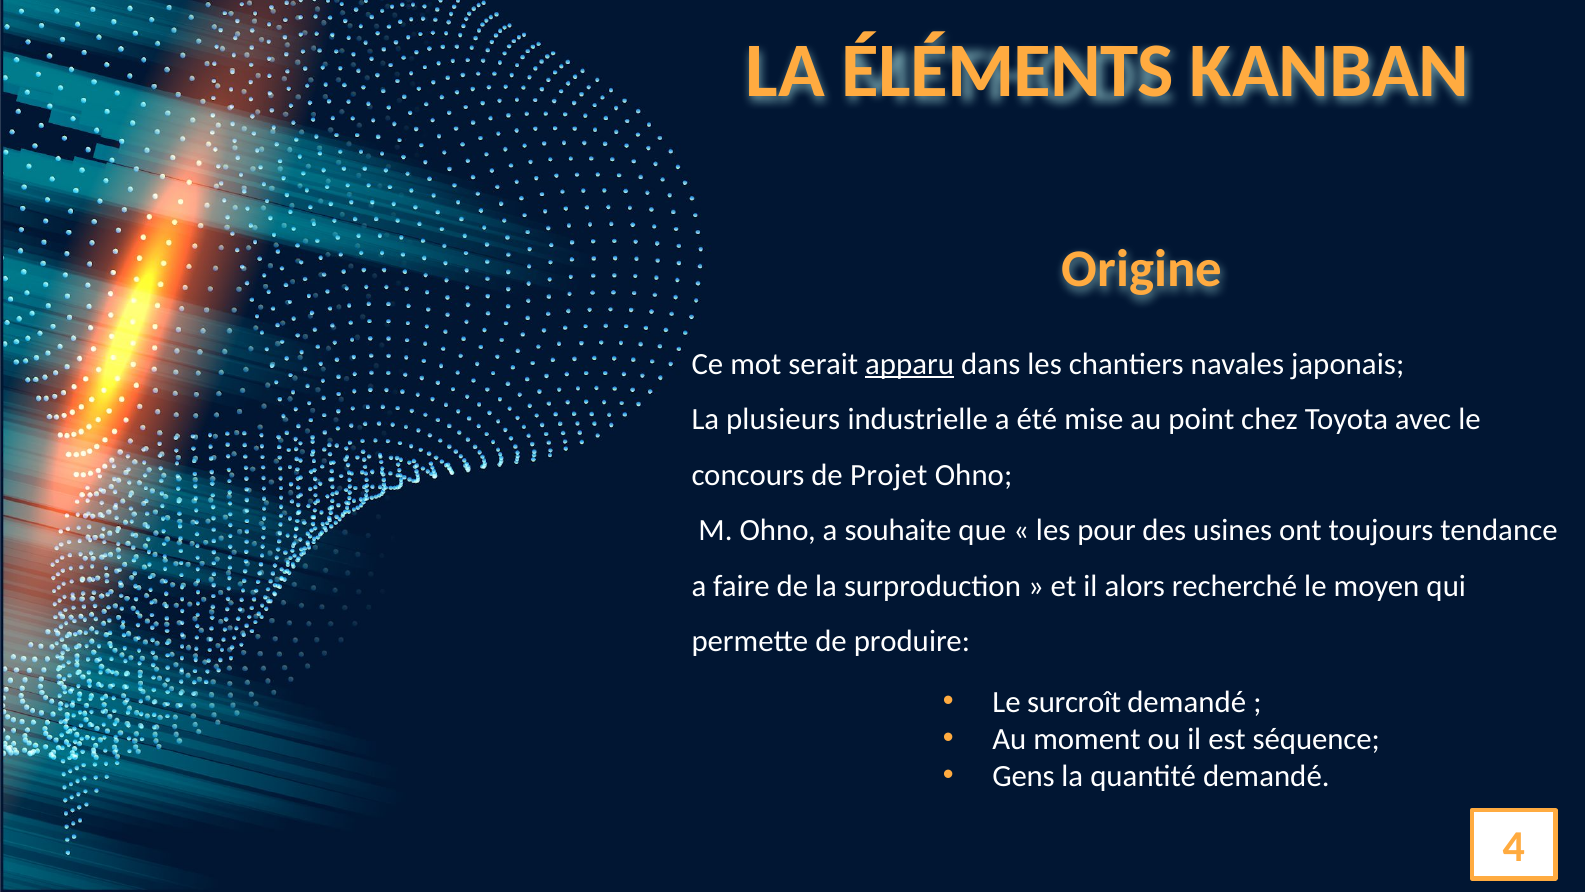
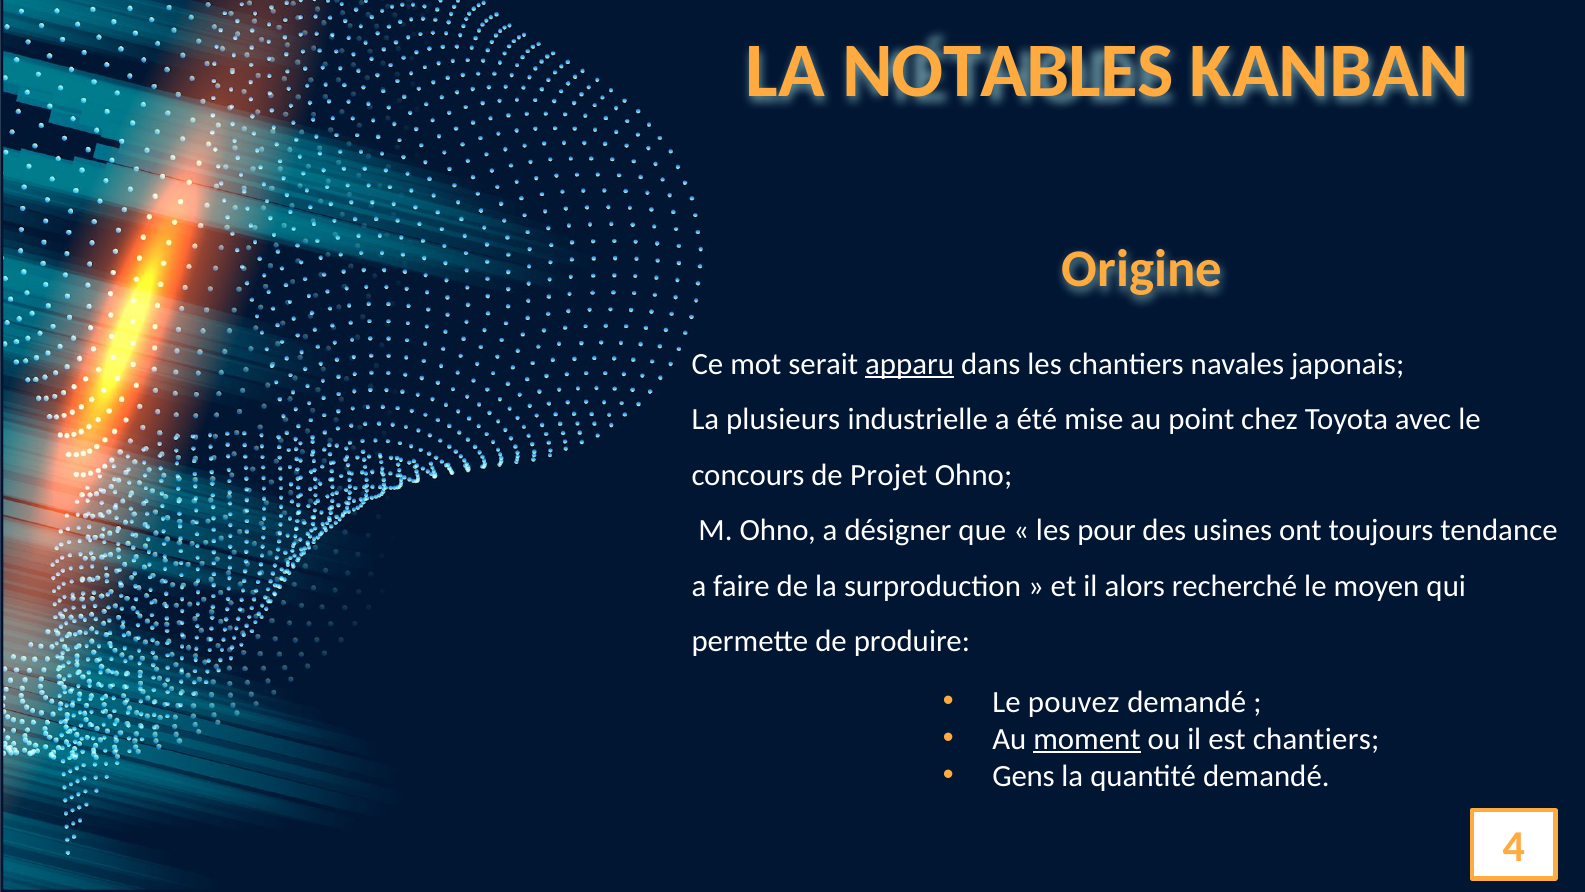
ÉLÉMENTS: ÉLÉMENTS -> NOTABLES
souhaite: souhaite -> désigner
surcroît: surcroît -> pouvez
moment underline: none -> present
est séquence: séquence -> chantiers
